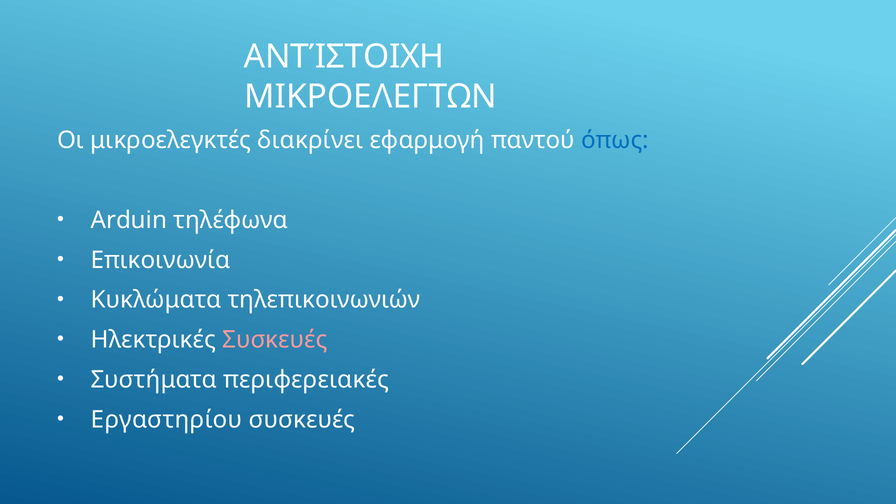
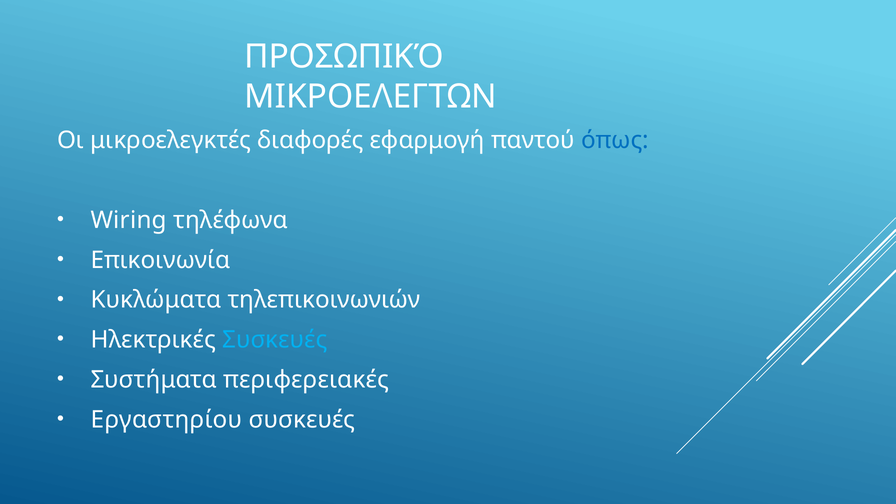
ΑΝΤΊΣΤΟΙΧΗ: ΑΝΤΊΣΤΟΙΧΗ -> ΠΡΟΣΩΠΙΚΌ
διακρίνει: διακρίνει -> διαφορές
Arduin: Arduin -> Wiring
Συσκευές at (275, 340) colour: pink -> light blue
